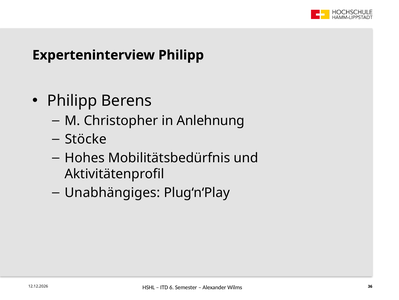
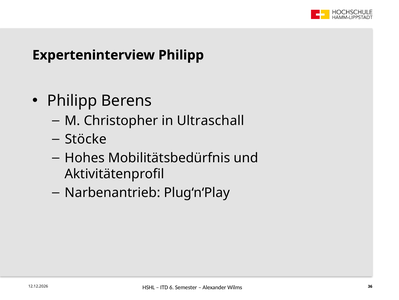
Anlehnung: Anlehnung -> Ultraschall
Unabhängiges: Unabhängiges -> Narbenantrieb
